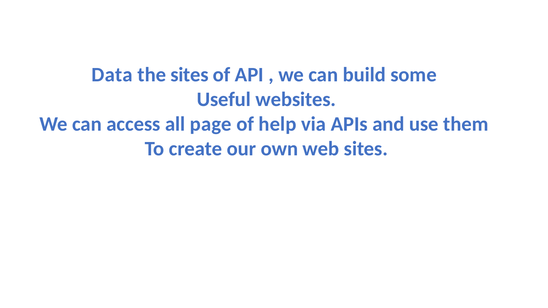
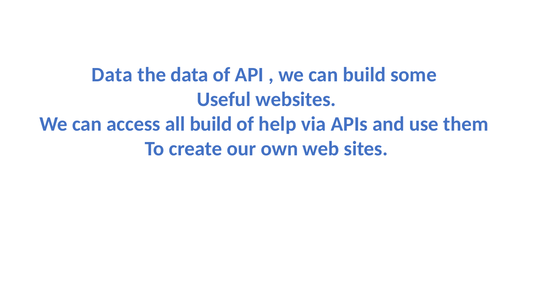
the sites: sites -> data
all page: page -> build
